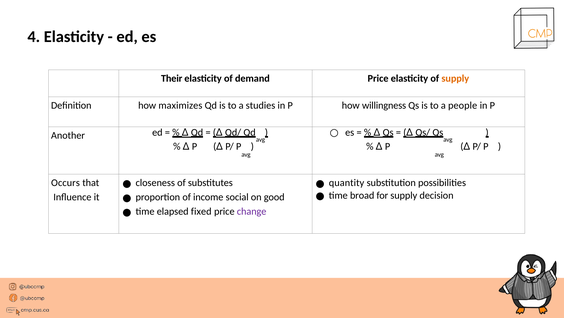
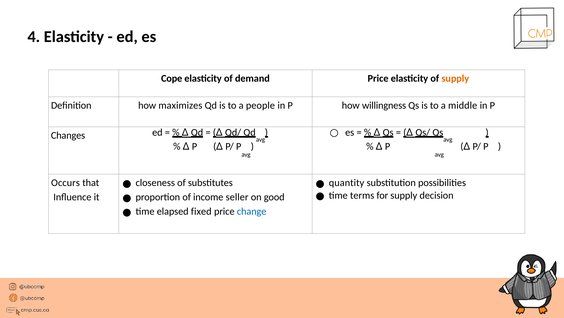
Their: Their -> Cope
studies: studies -> people
people: people -> middle
Another: Another -> Changes
broad: broad -> terms
social: social -> seller
change colour: purple -> blue
